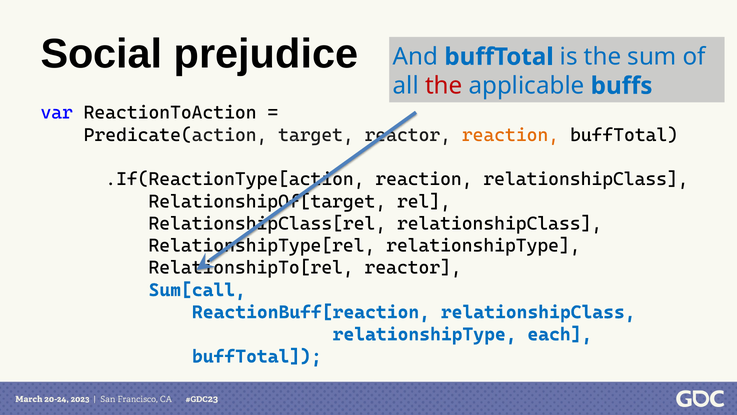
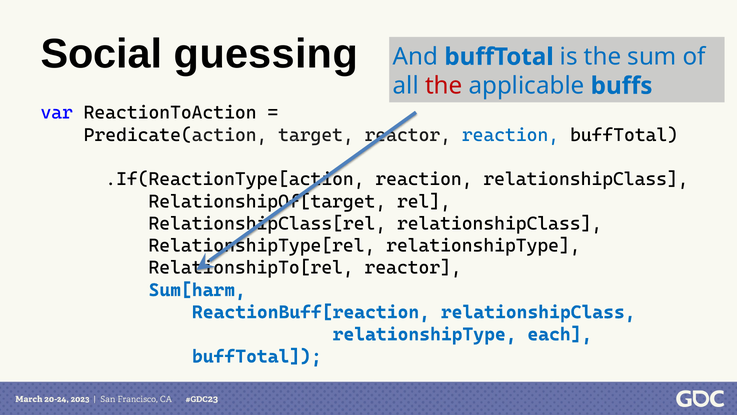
prejudice: prejudice -> guessing
reaction at (510, 135) colour: orange -> blue
Sum[call: Sum[call -> Sum[harm
